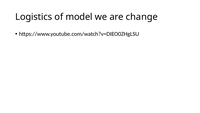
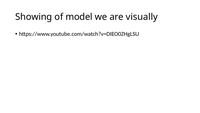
Logistics: Logistics -> Showing
change: change -> visually
